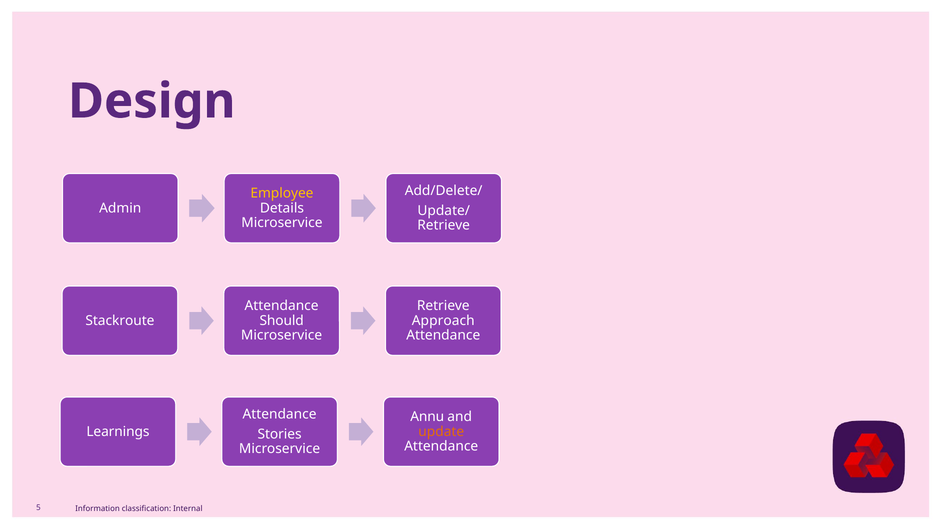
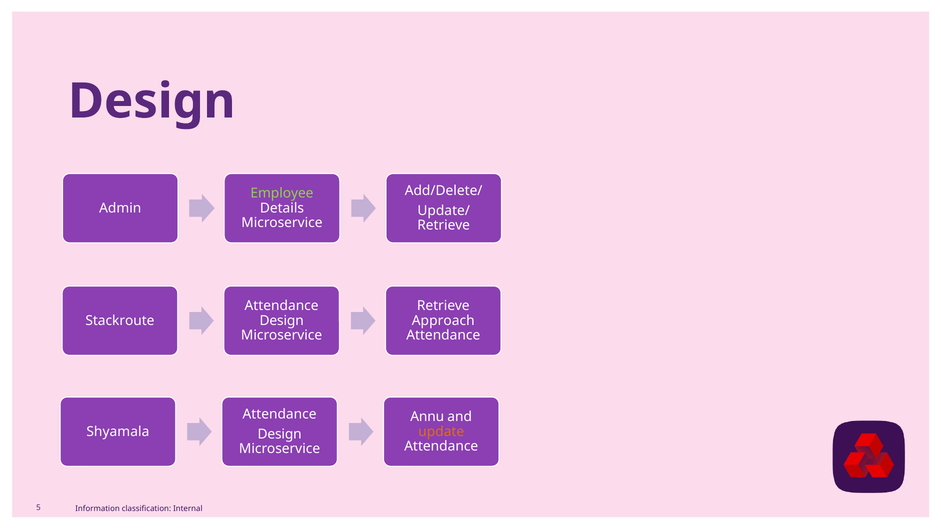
Employee colour: yellow -> light green
Should at (282, 321): Should -> Design
Learnings: Learnings -> Shyamala
Stories at (280, 434): Stories -> Design
